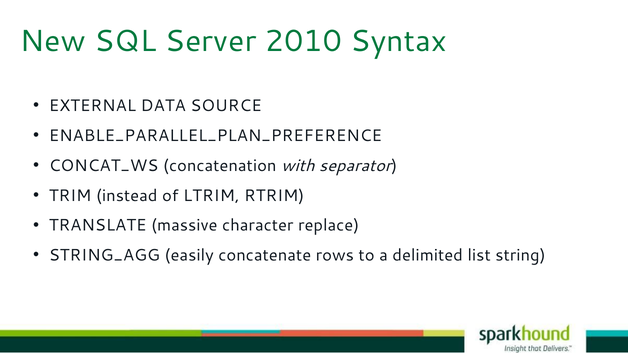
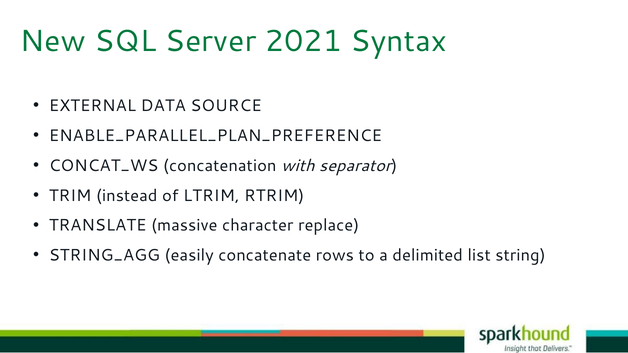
2010: 2010 -> 2021
